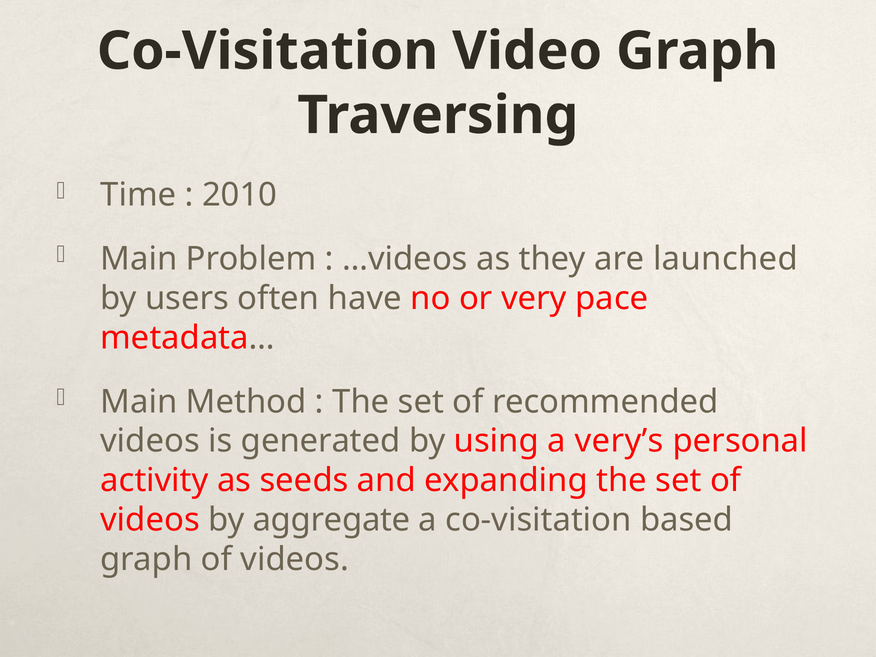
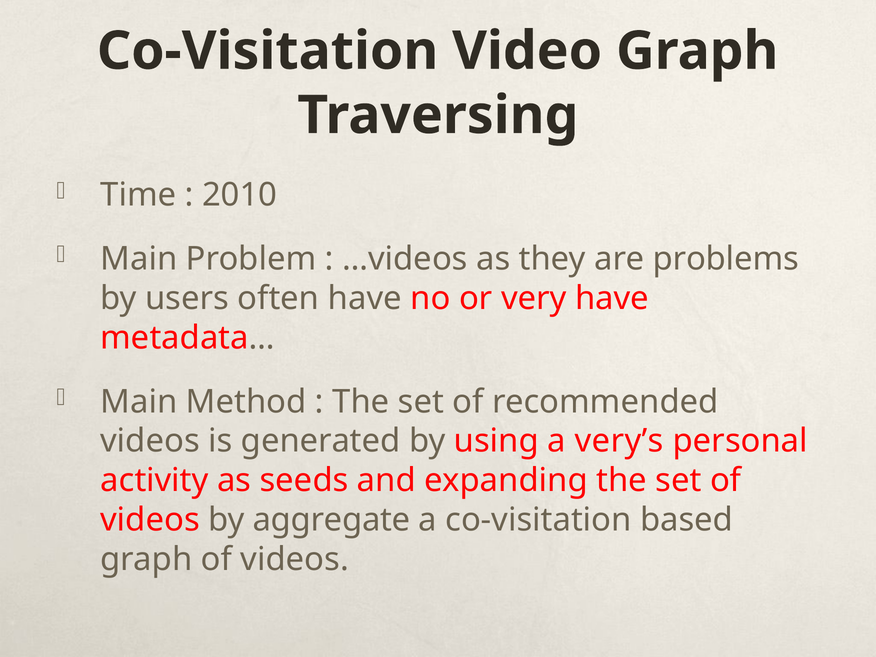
launched: launched -> problems
very pace: pace -> have
